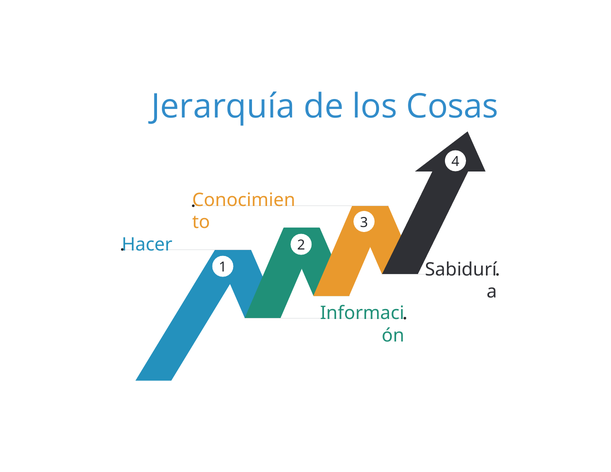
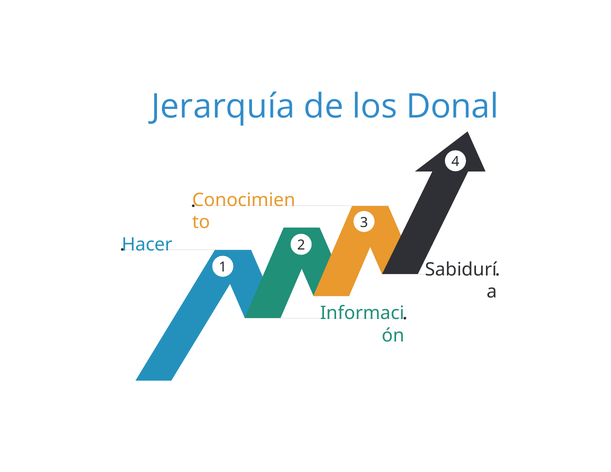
Cosas: Cosas -> Donal
